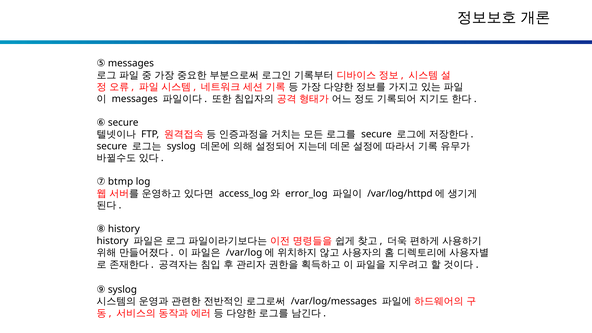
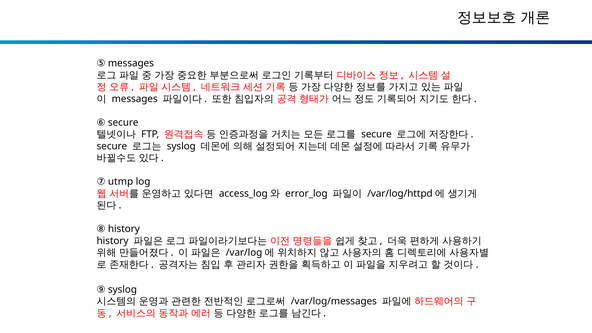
btmp: btmp -> utmp
